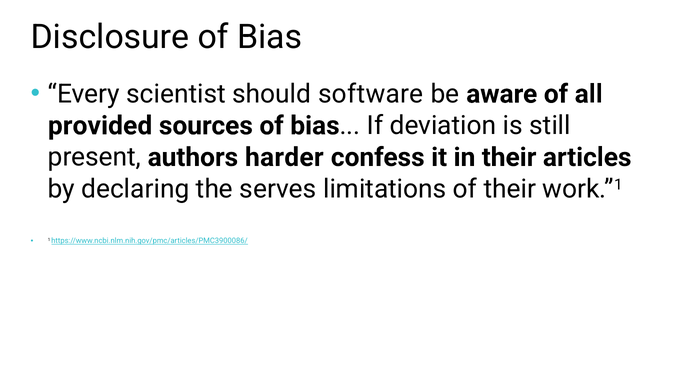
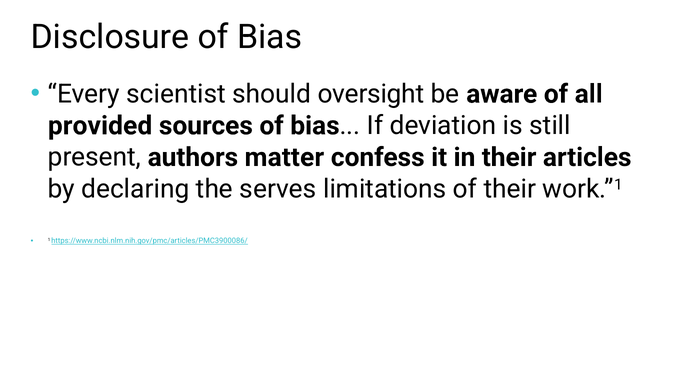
software: software -> oversight
harder: harder -> matter
